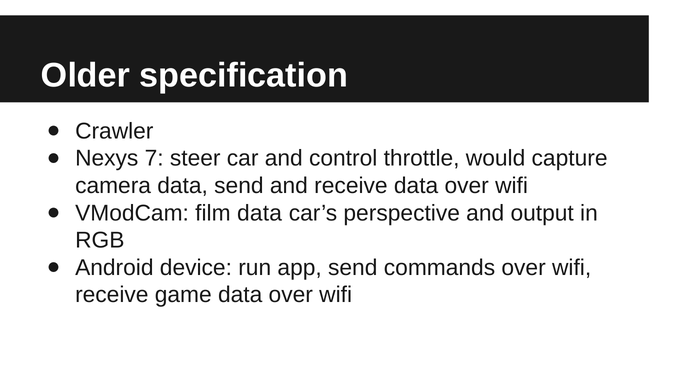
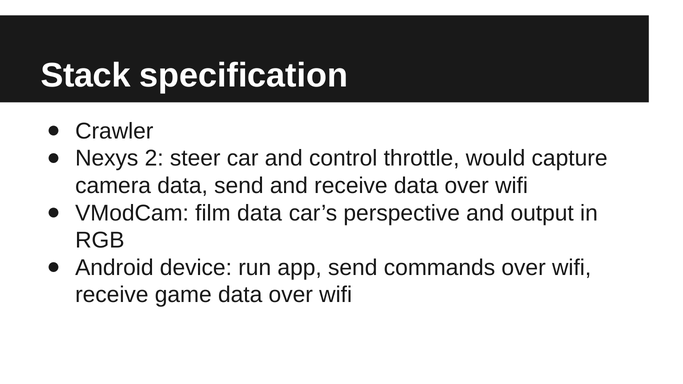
Older: Older -> Stack
7: 7 -> 2
